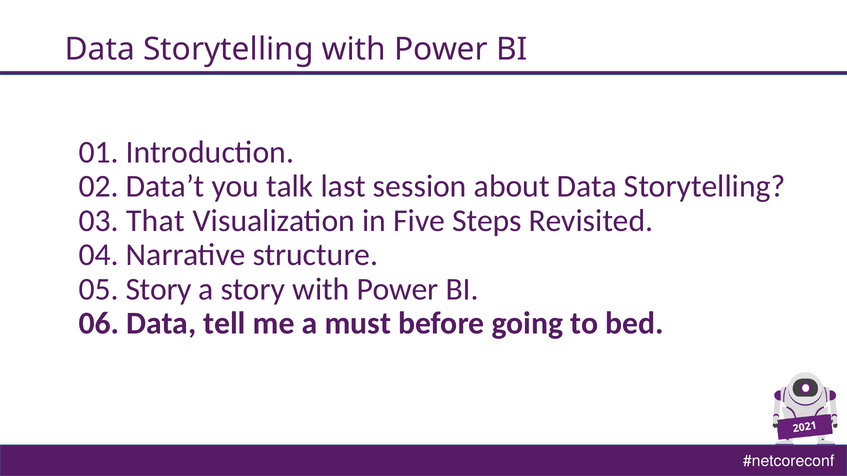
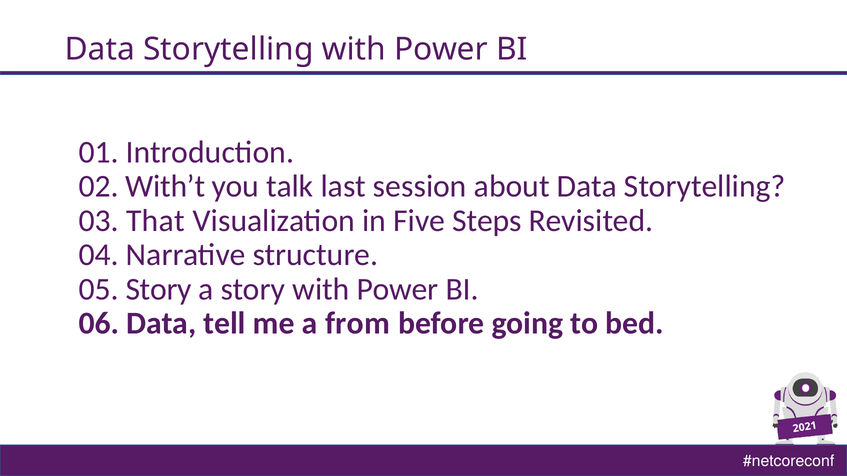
Data’t: Data’t -> With’t
must: must -> from
